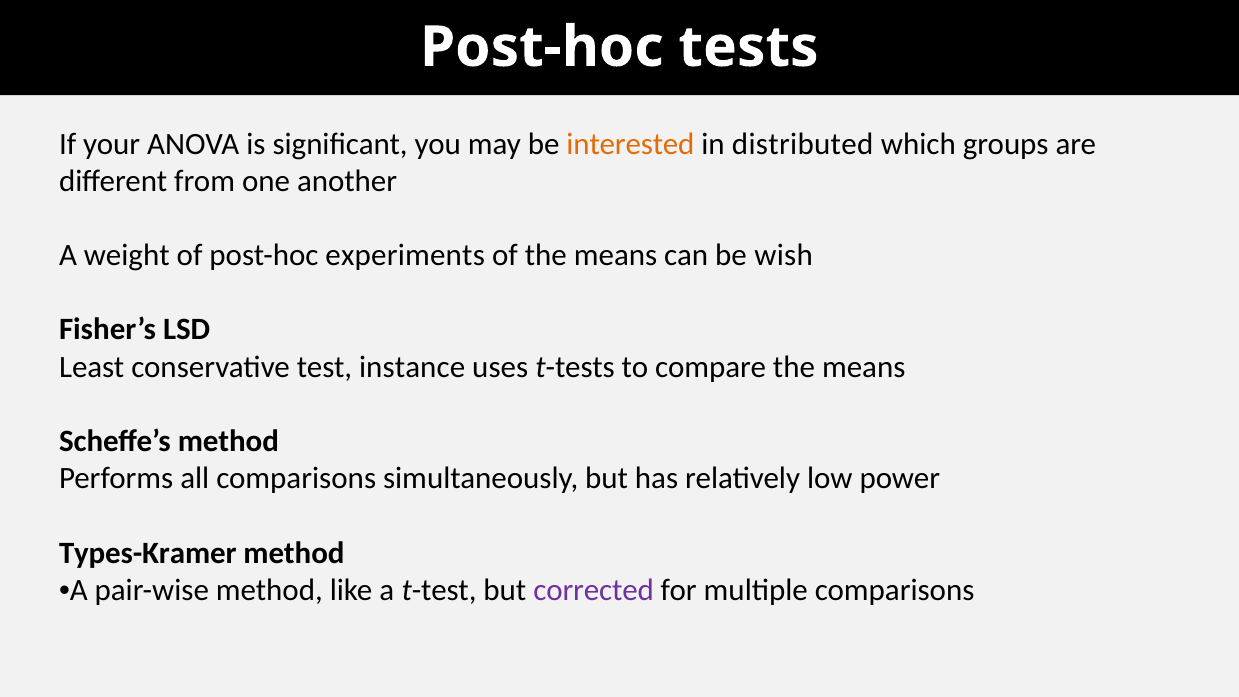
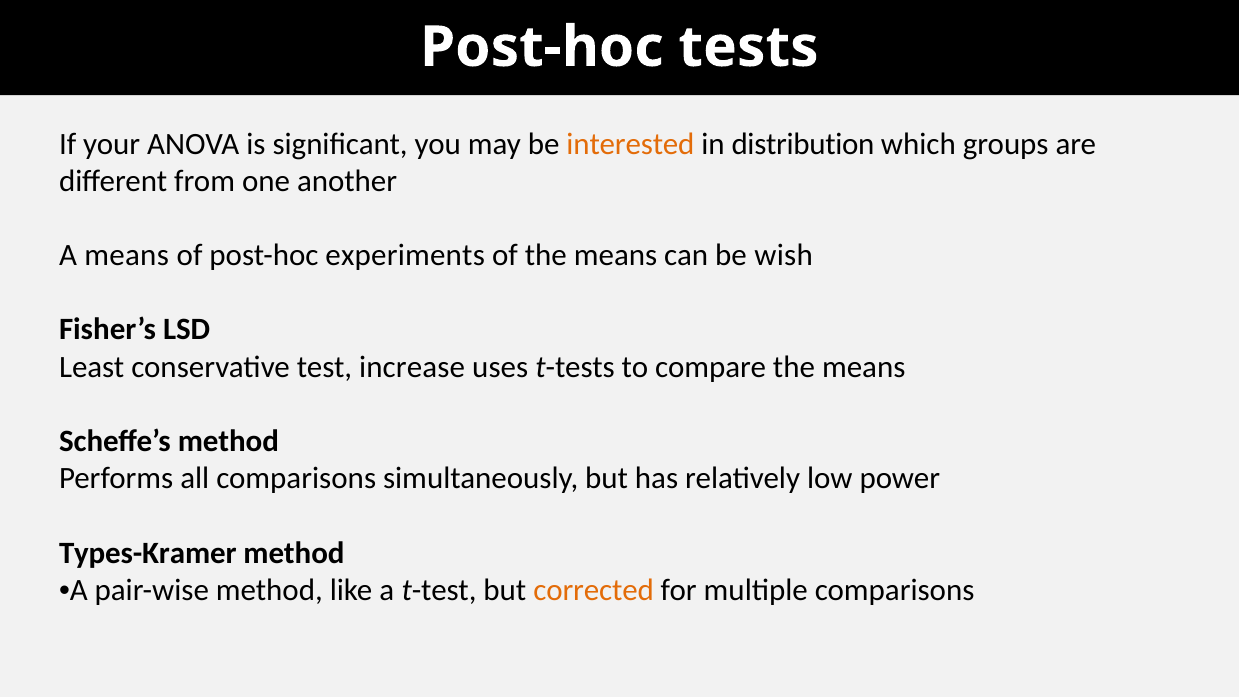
distributed: distributed -> distribution
A weight: weight -> means
instance: instance -> increase
corrected colour: purple -> orange
